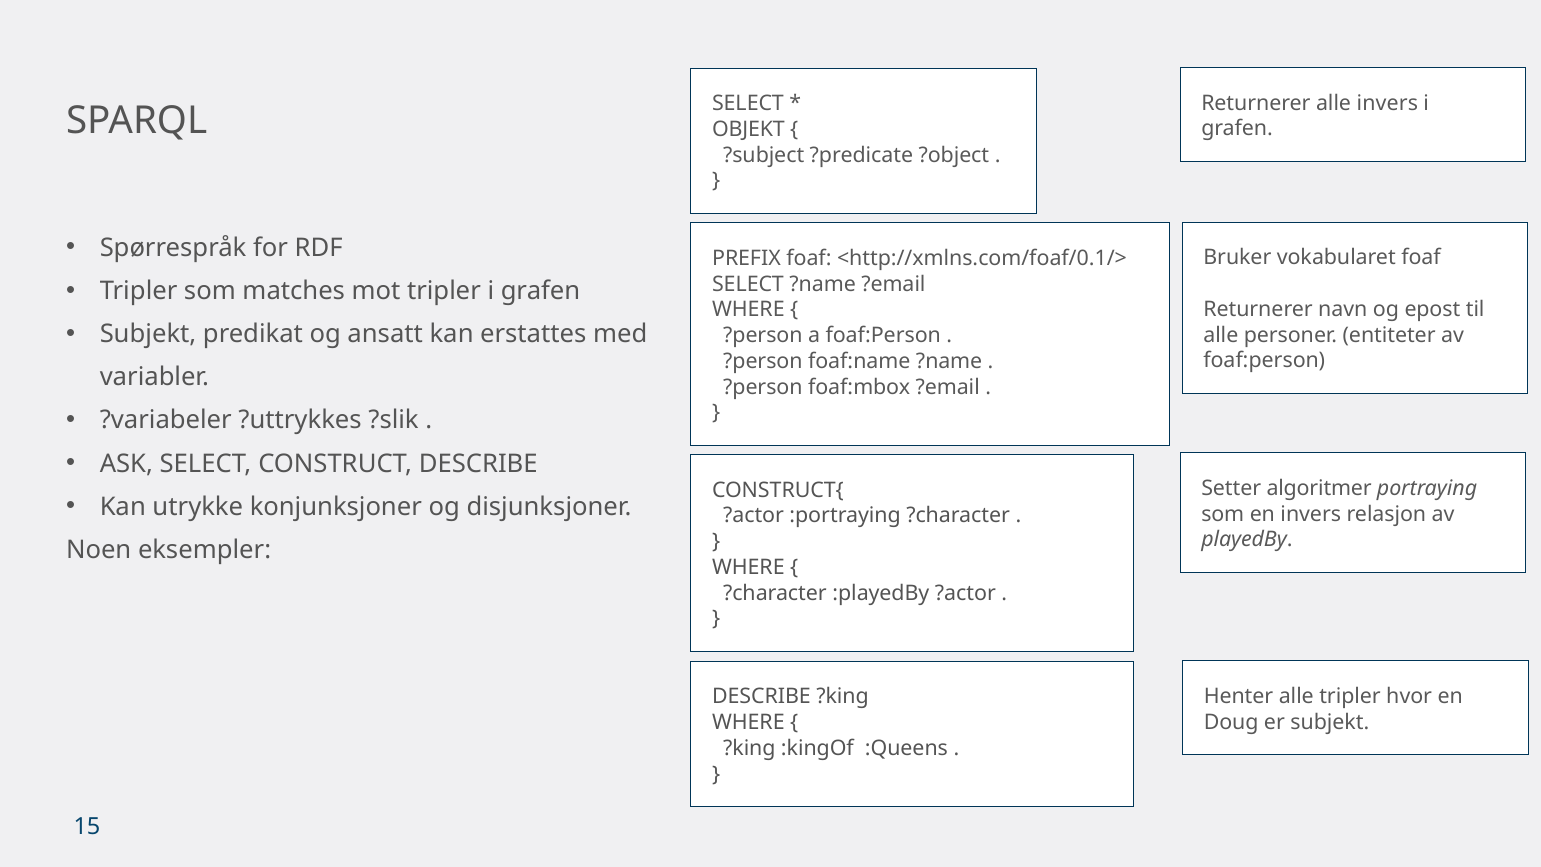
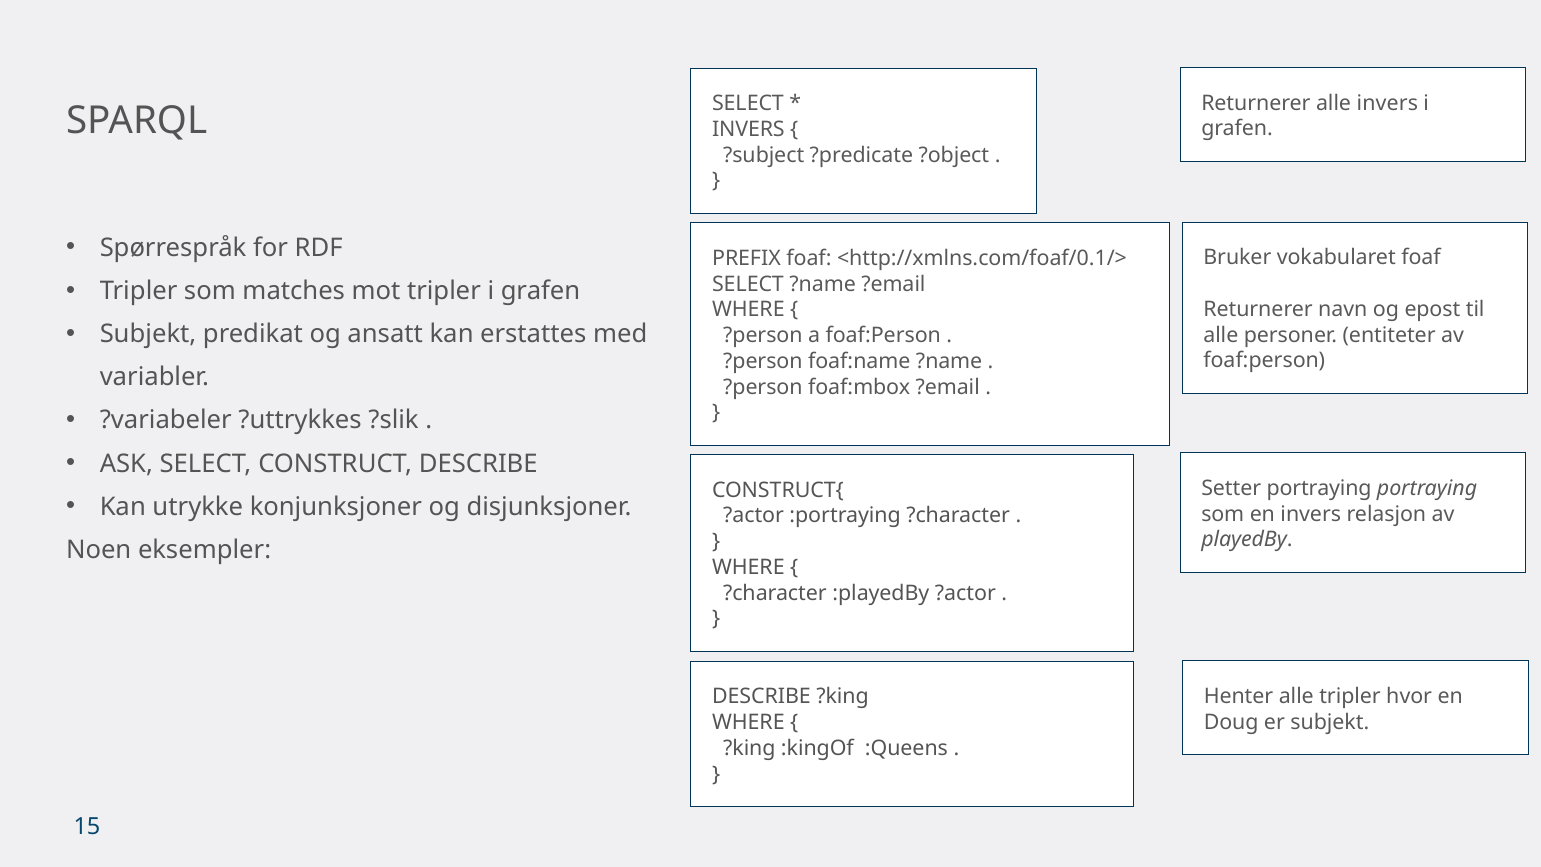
OBJEKT at (748, 129): OBJEKT -> INVERS
Setter algoritmer: algoritmer -> portraying
